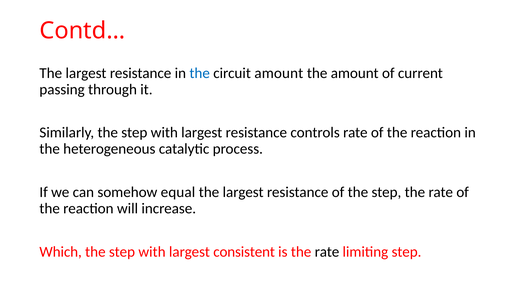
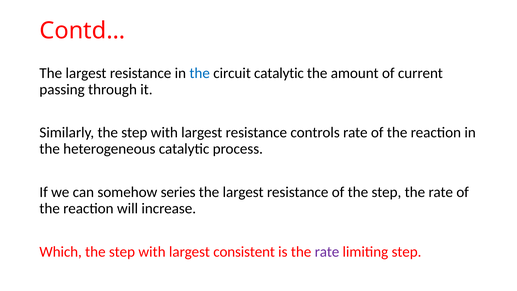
circuit amount: amount -> catalytic
equal: equal -> series
rate at (327, 252) colour: black -> purple
